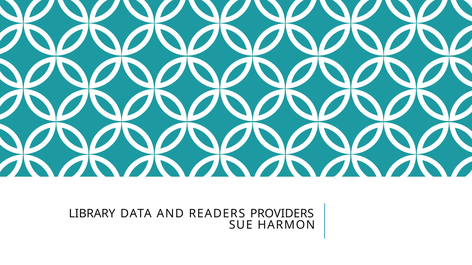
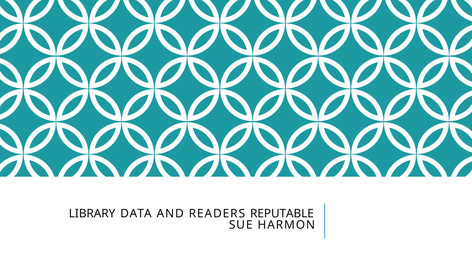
PROVIDERS: PROVIDERS -> REPUTABLE
